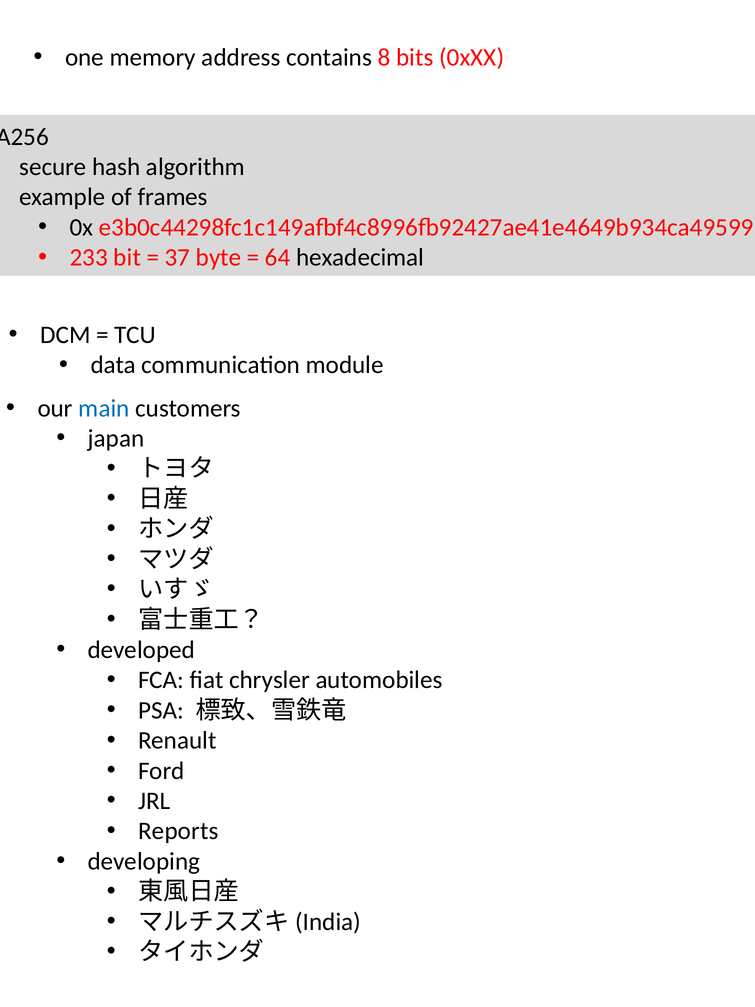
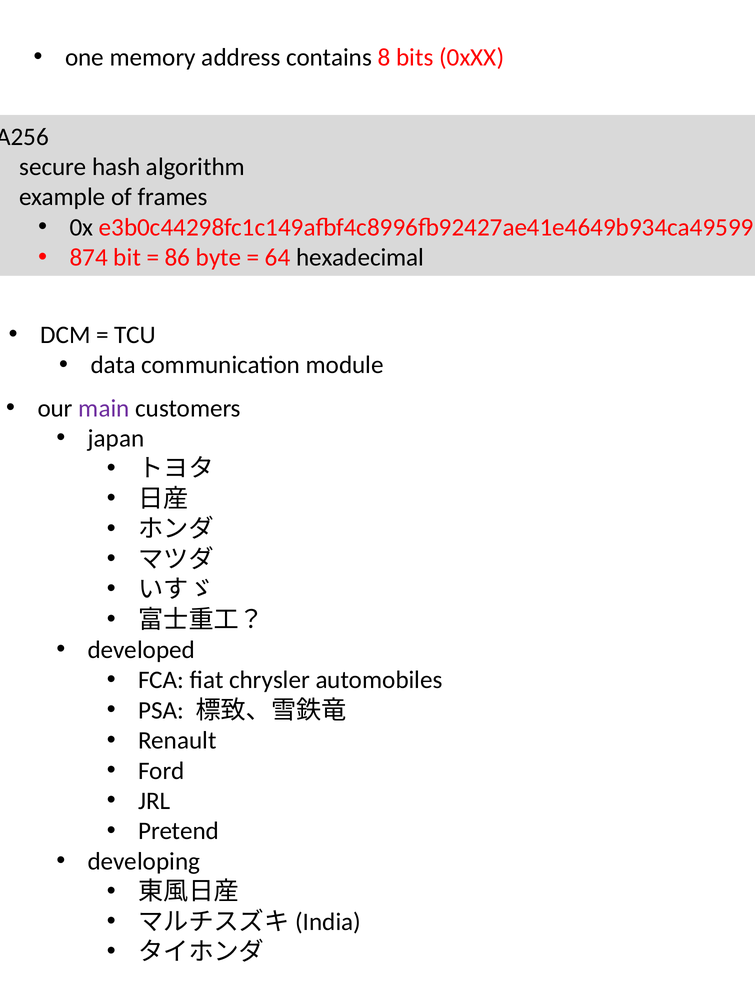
233: 233 -> 874
37: 37 -> 86
main colour: blue -> purple
Reports: Reports -> Pretend
